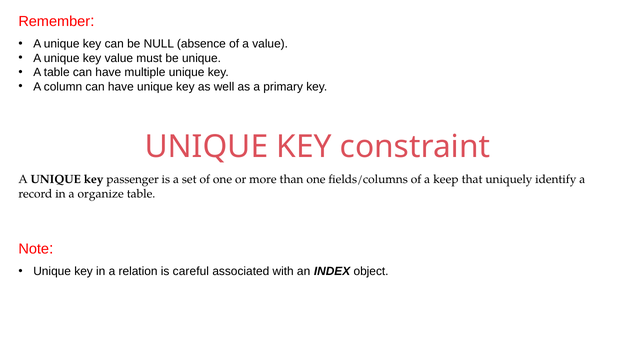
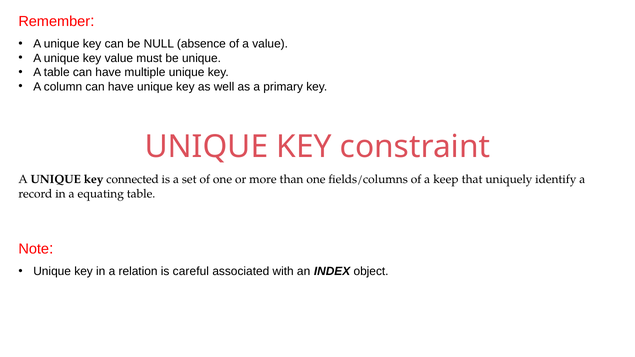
passenger: passenger -> connected
organize: organize -> equating
